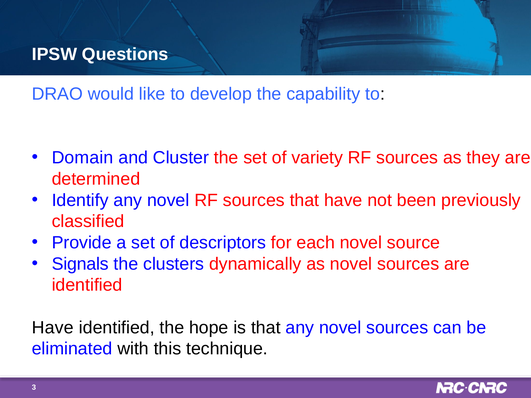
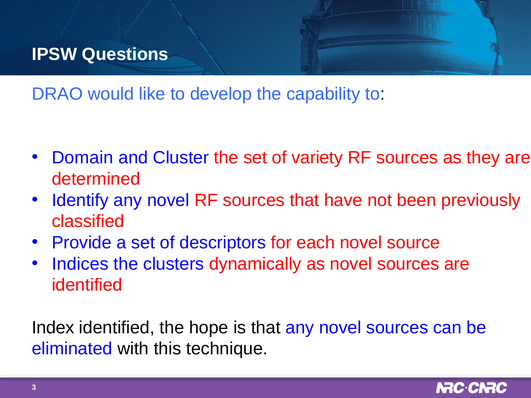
Signals: Signals -> Indices
Have at (53, 328): Have -> Index
